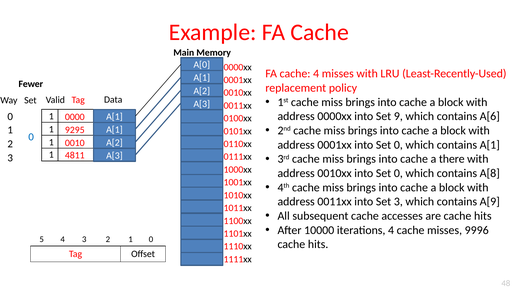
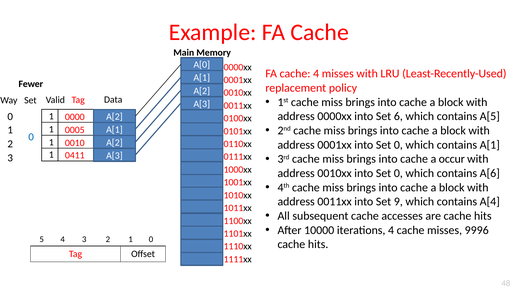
9: 9 -> 6
A[6: A[6 -> A[5
A[1 at (114, 117): A[1 -> A[2
9295: 9295 -> 0005
4811: 4811 -> 0411
there: there -> occur
A[8: A[8 -> A[6
Set 3: 3 -> 9
A[9: A[9 -> A[4
